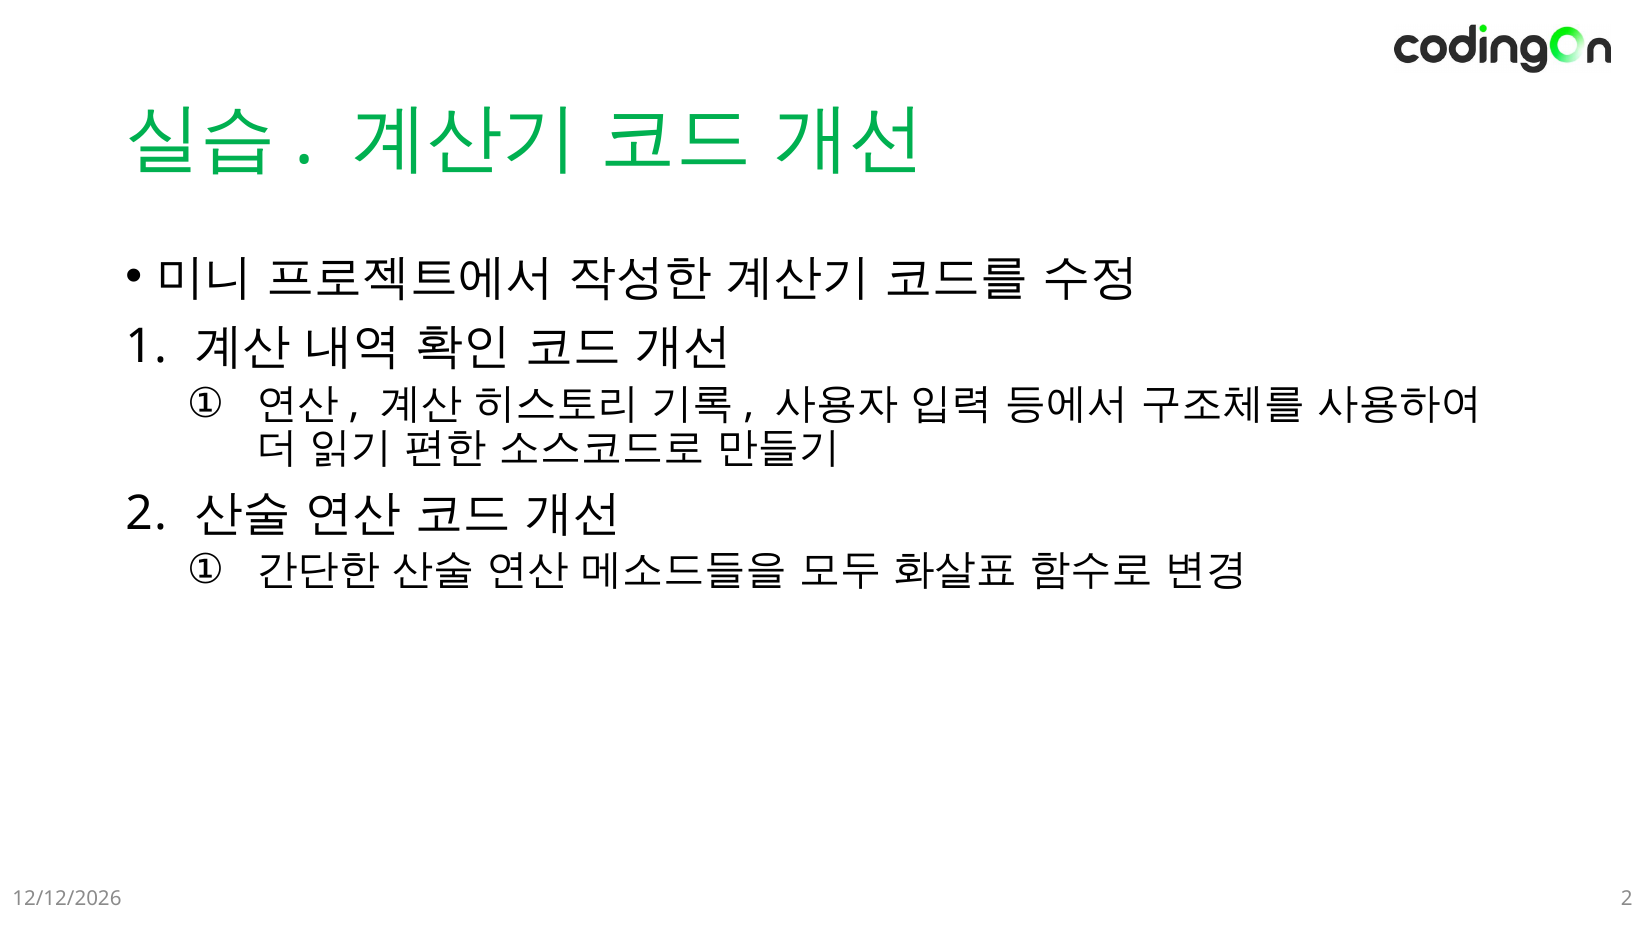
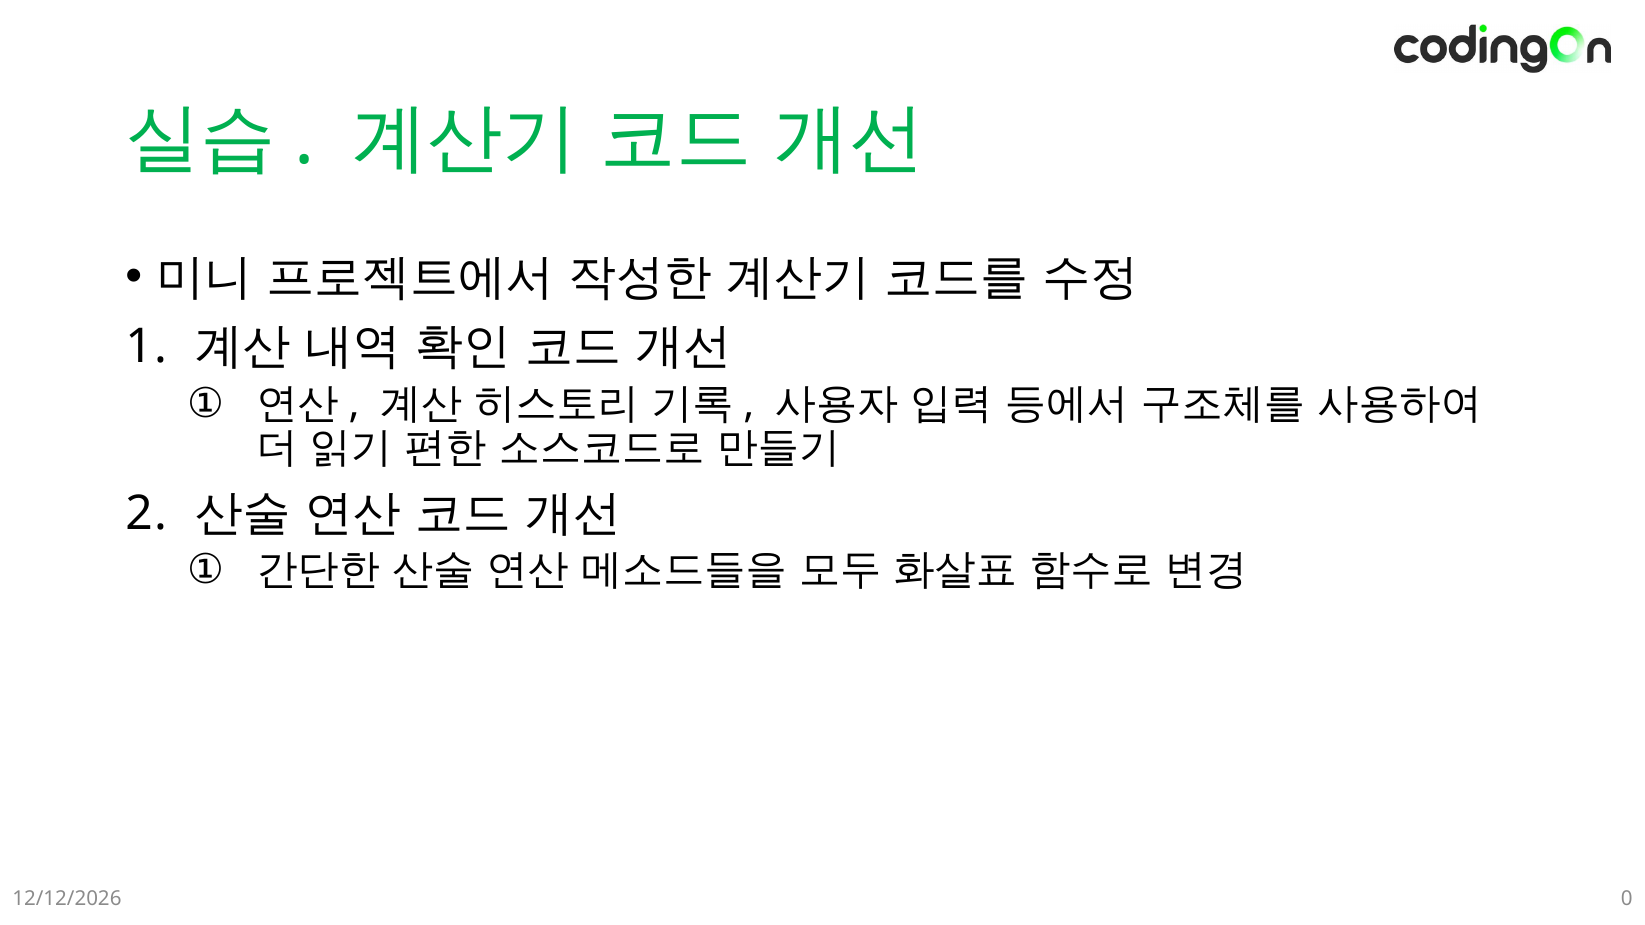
2 at (1627, 899): 2 -> 0
